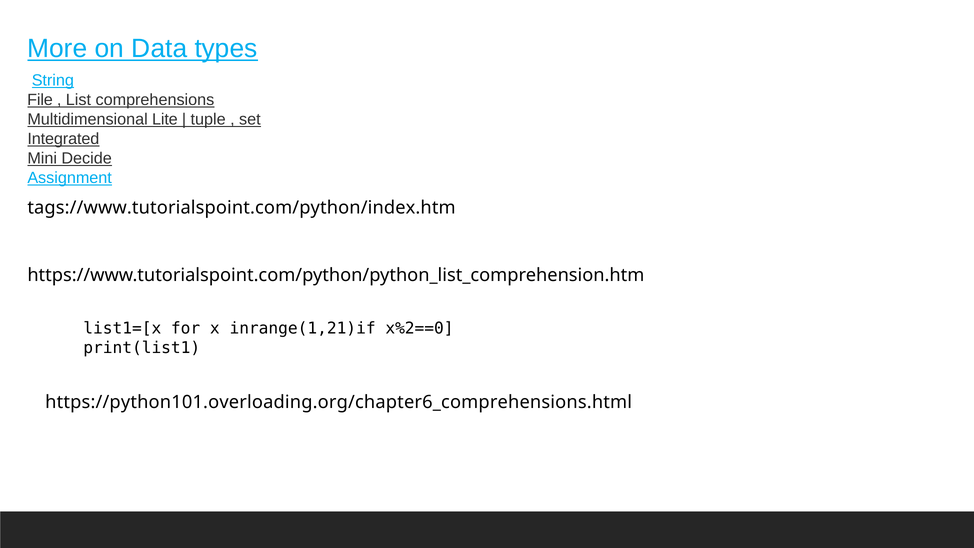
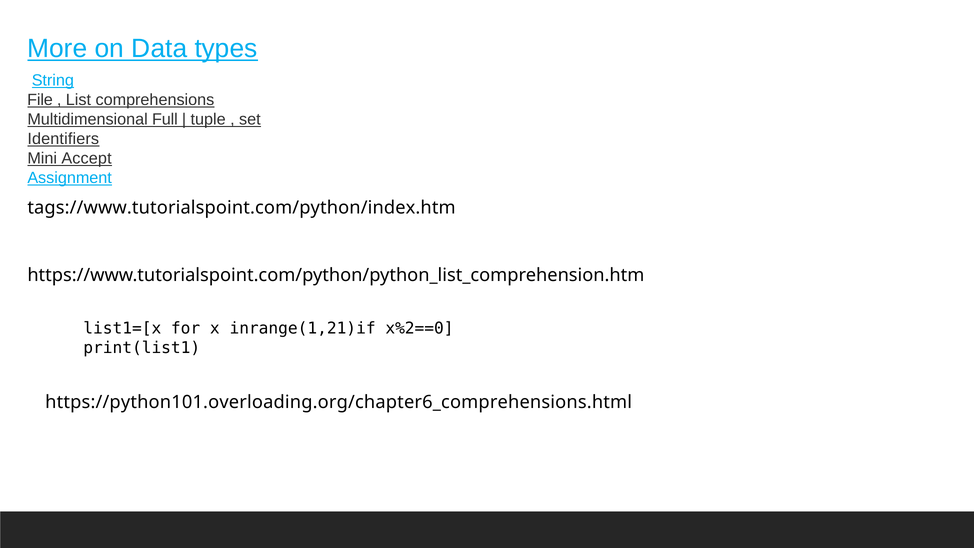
Lite: Lite -> Full
Integrated: Integrated -> Identifiers
Decide: Decide -> Accept
